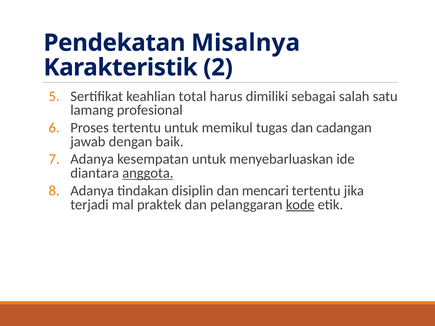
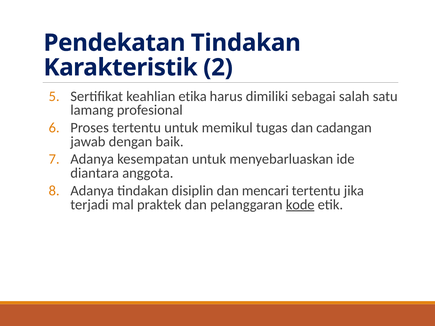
Pendekatan Misalnya: Misalnya -> Tindakan
total: total -> etika
anggota underline: present -> none
